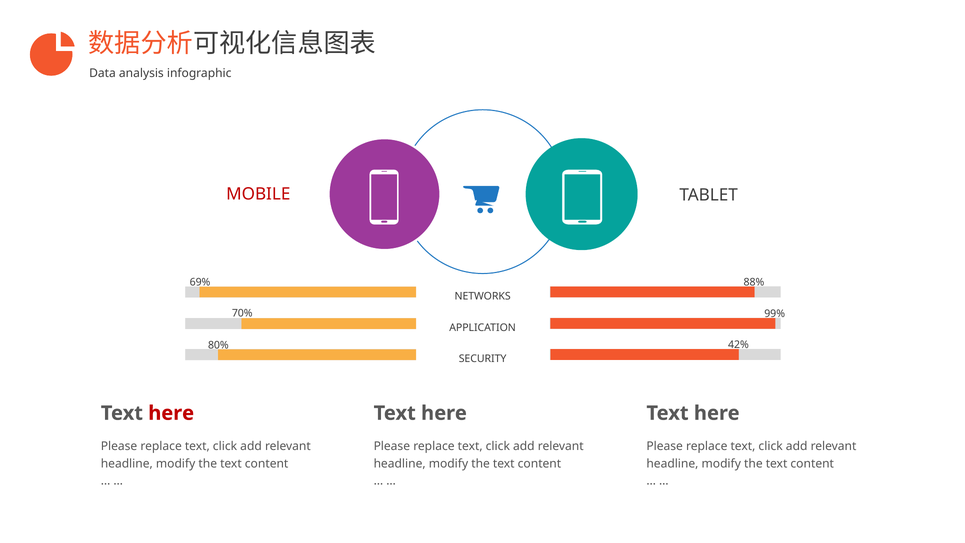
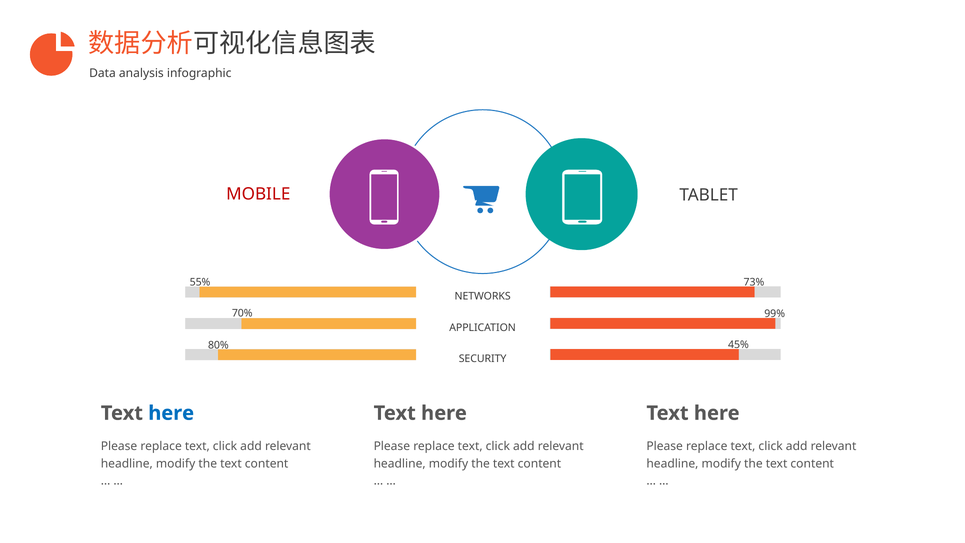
69%: 69% -> 55%
88%: 88% -> 73%
42%: 42% -> 45%
here at (171, 413) colour: red -> blue
